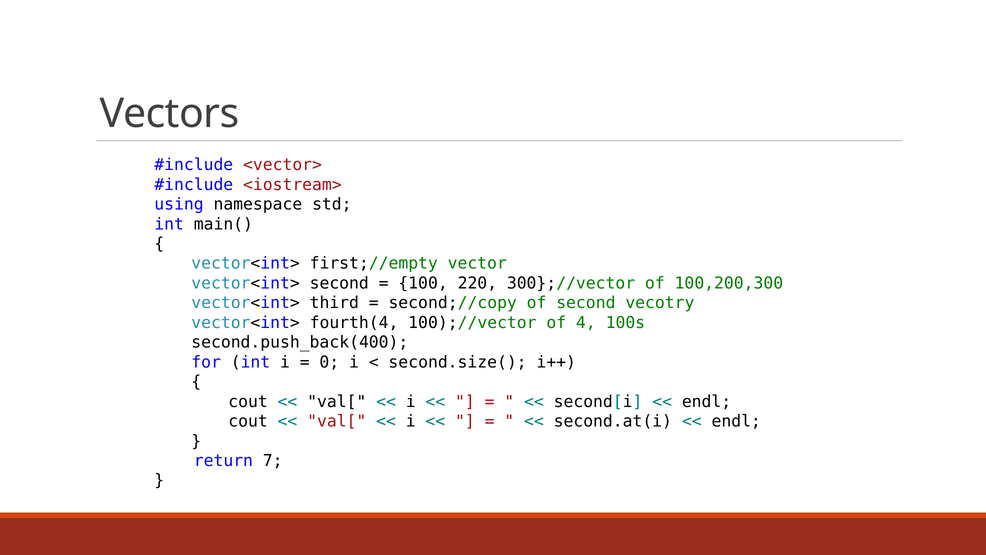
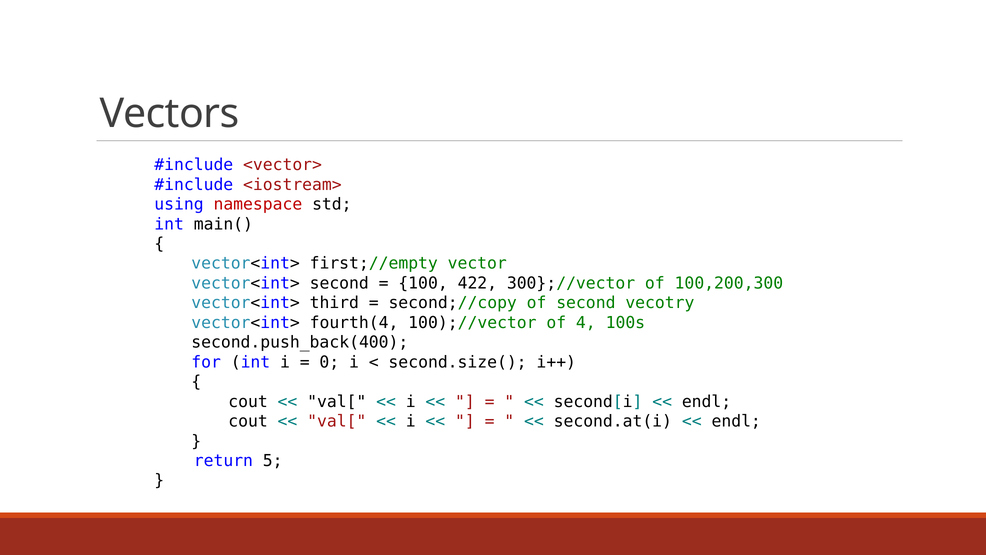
namespace colour: black -> red
220: 220 -> 422
7: 7 -> 5
